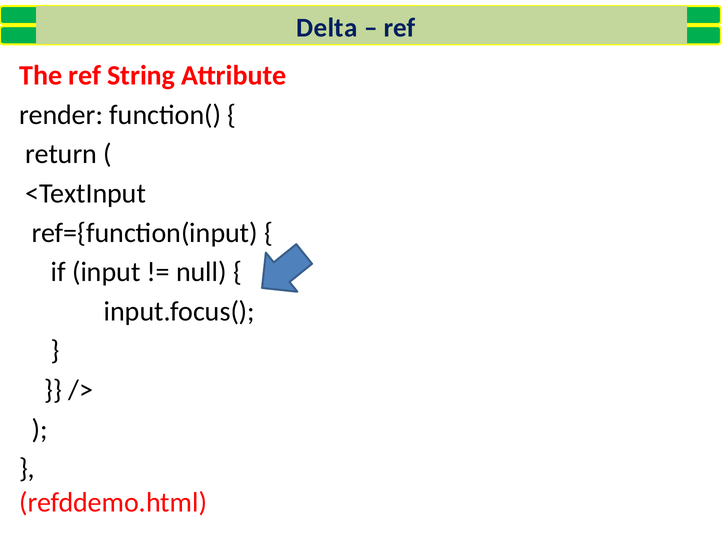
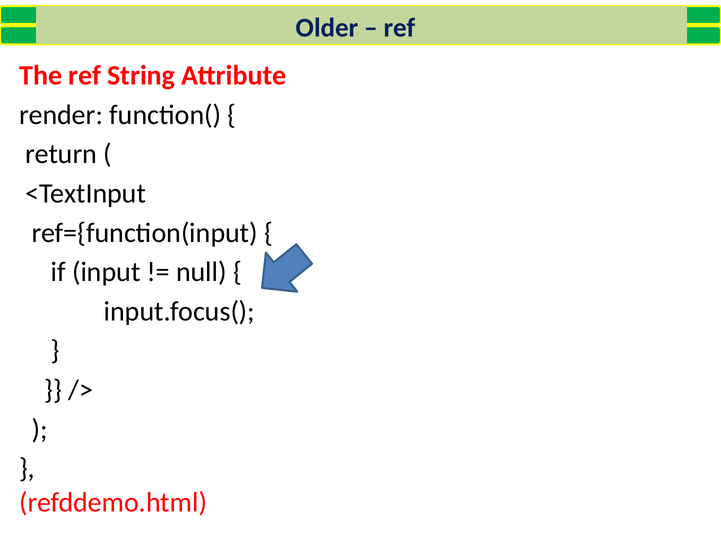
Delta: Delta -> Older
